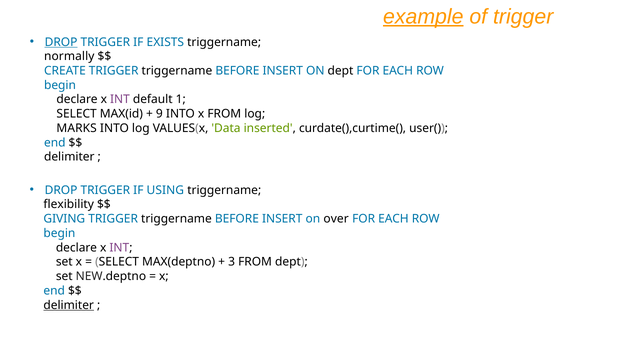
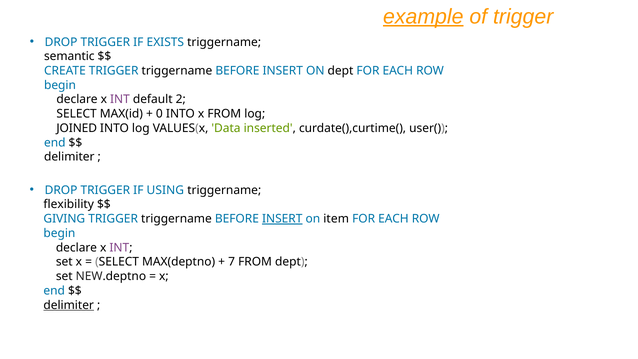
DROP at (61, 42) underline: present -> none
normally: normally -> semantic
1: 1 -> 2
9: 9 -> 0
MARKS: MARKS -> JOINED
INSERT at (282, 219) underline: none -> present
over: over -> item
3: 3 -> 7
